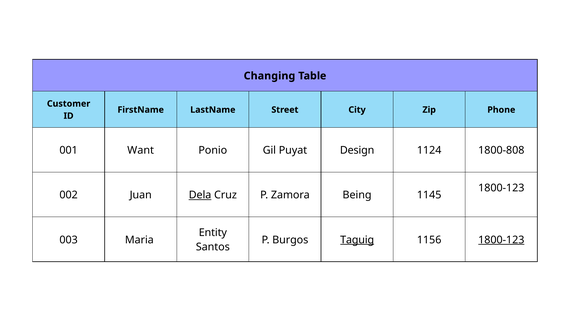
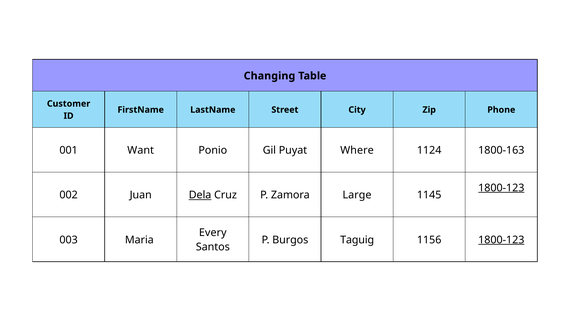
Design: Design -> Where
1800-808: 1800-808 -> 1800-163
1800-123 at (501, 188) underline: none -> present
Being: Being -> Large
Entity: Entity -> Every
Taguig underline: present -> none
